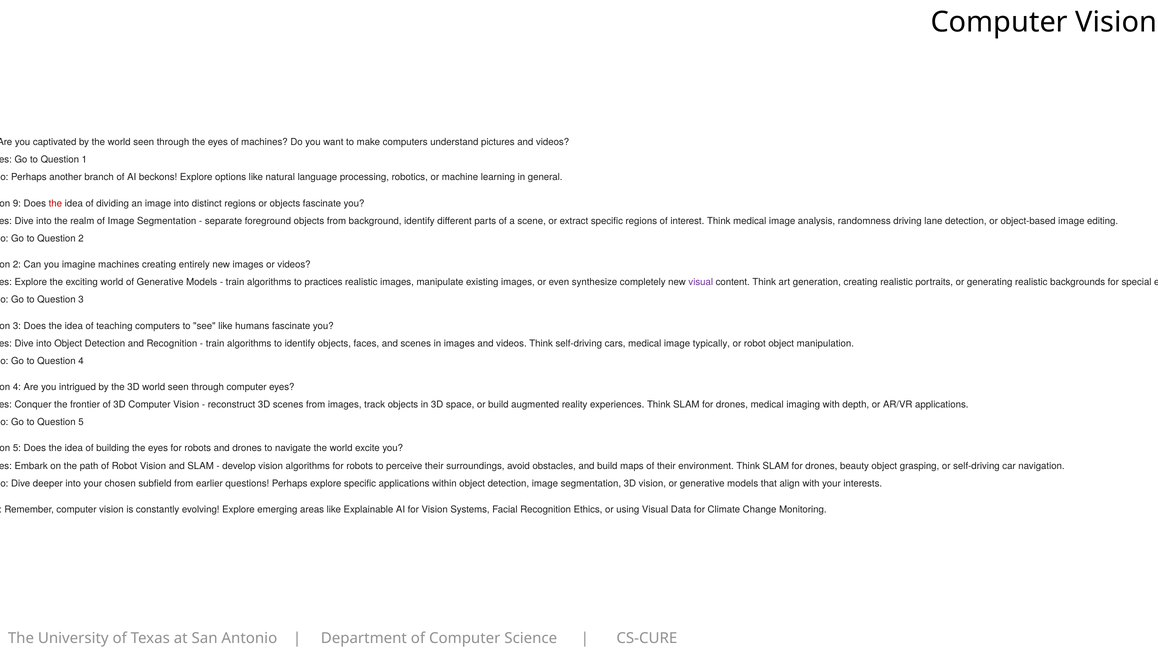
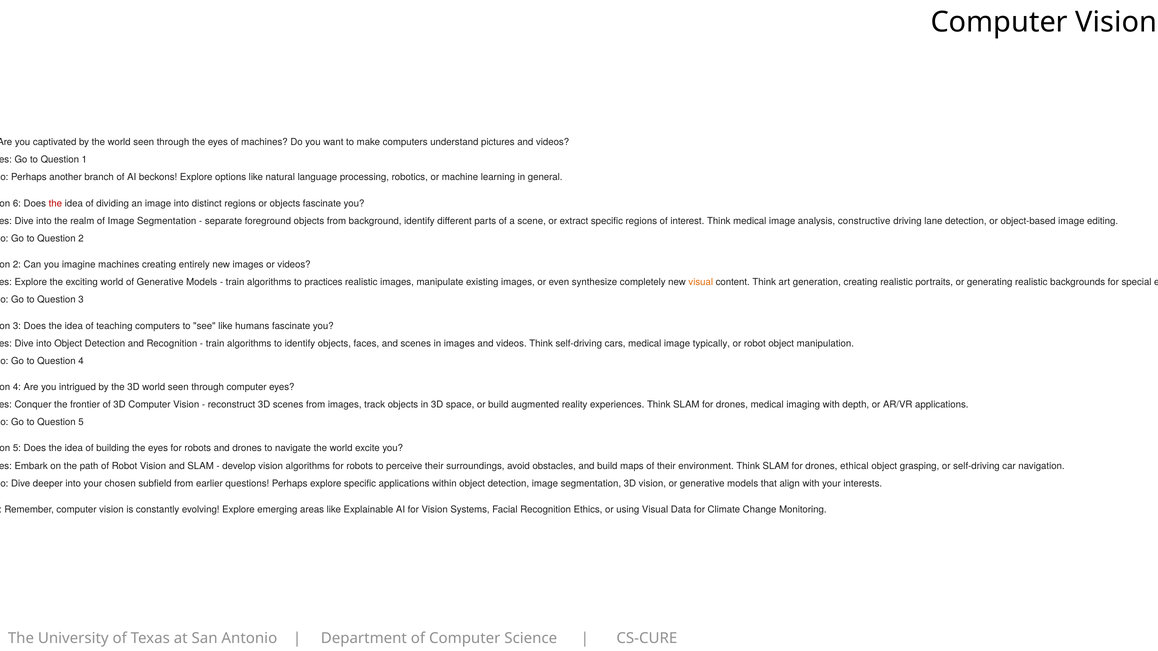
9: 9 -> 6
randomness: randomness -> constructive
visual at (701, 282) colour: purple -> orange
beauty: beauty -> ethical
